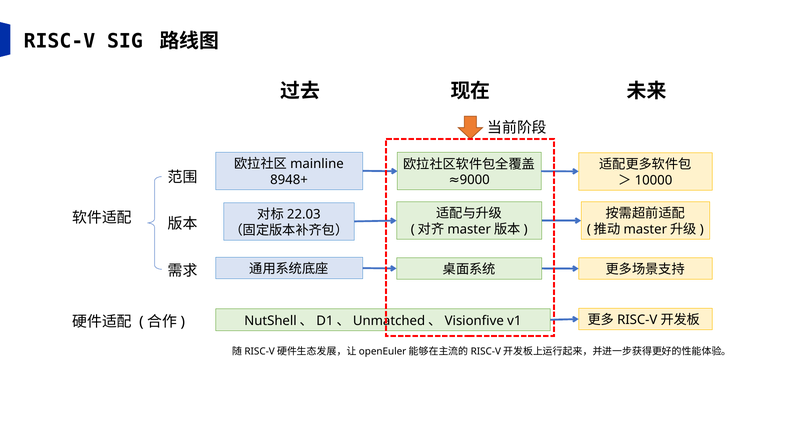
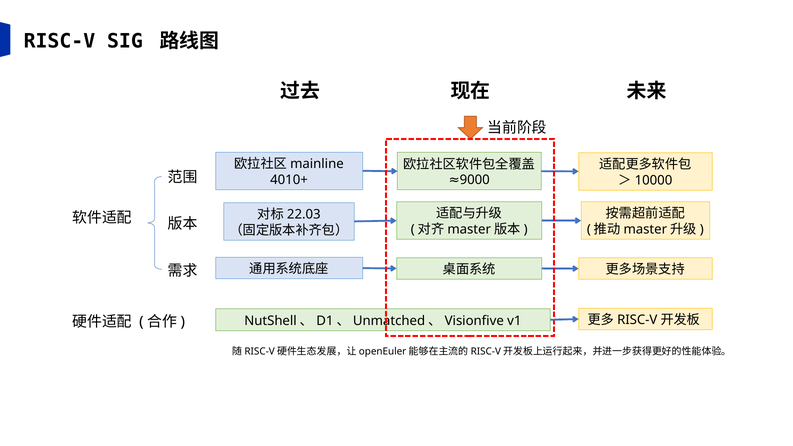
8948+: 8948+ -> 4010+
